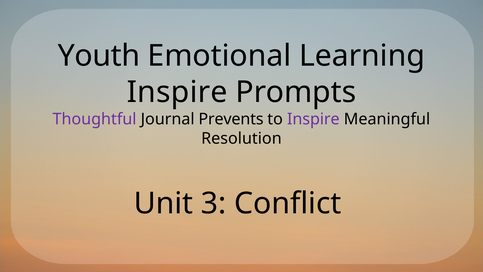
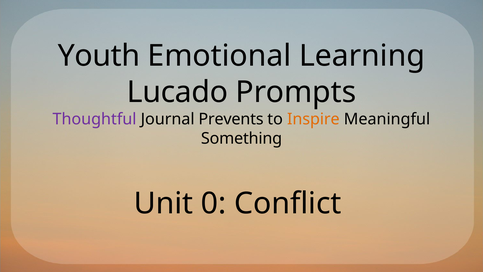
Inspire at (177, 92): Inspire -> Lucado
Inspire at (313, 119) colour: purple -> orange
Resolution: Resolution -> Something
3: 3 -> 0
